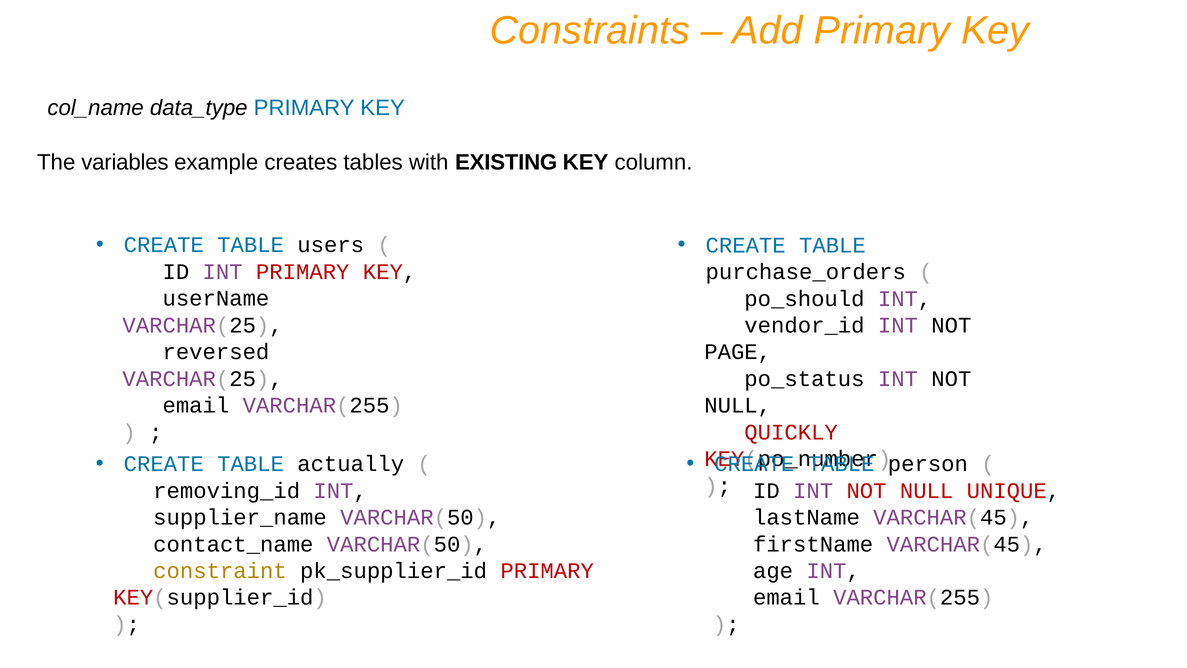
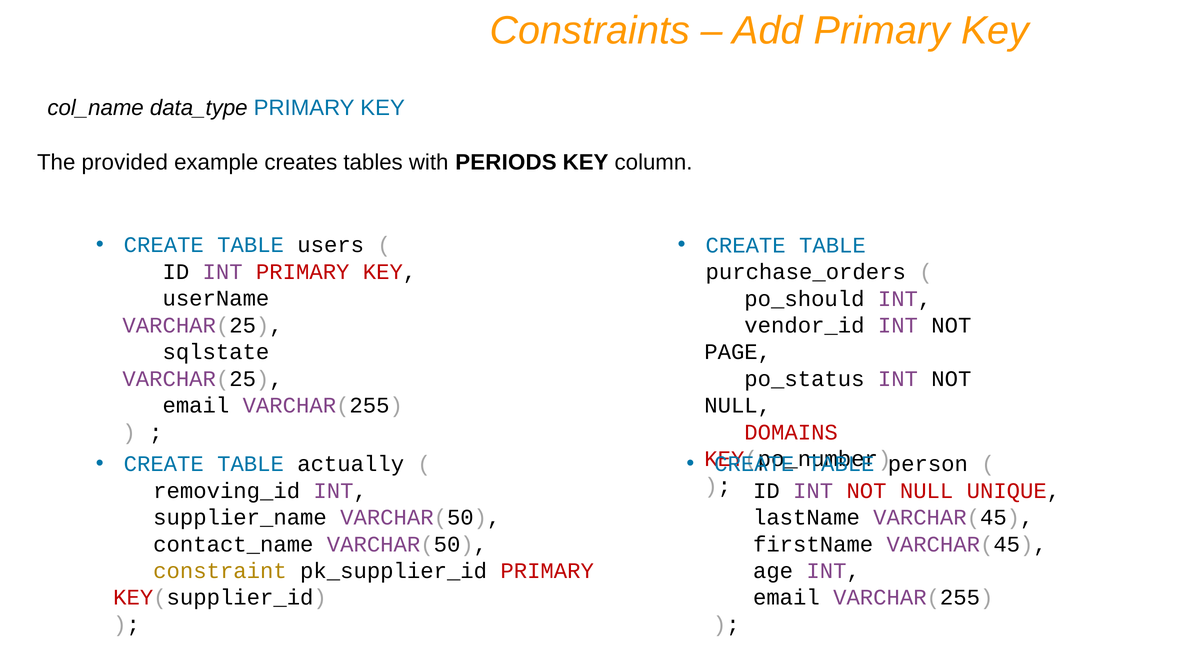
variables: variables -> provided
EXISTING: EXISTING -> PERIODS
reversed: reversed -> sqlstate
QUICKLY: QUICKLY -> DOMAINS
